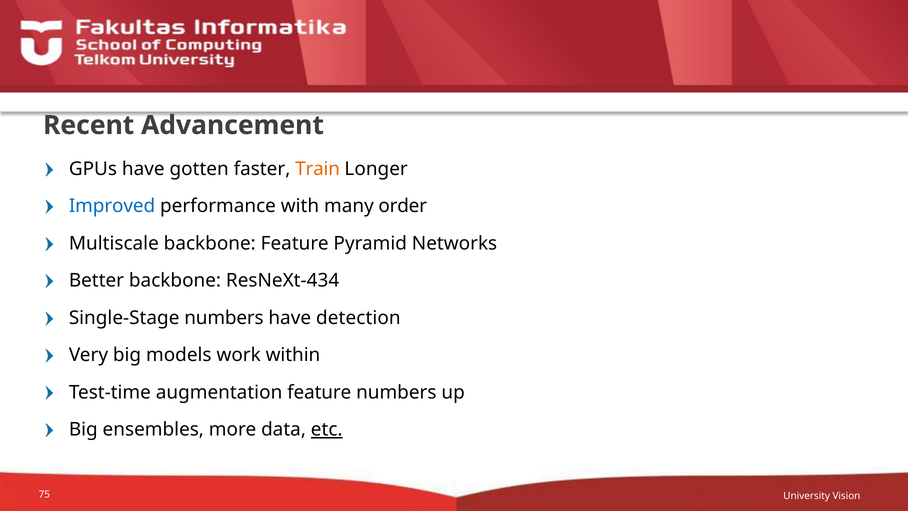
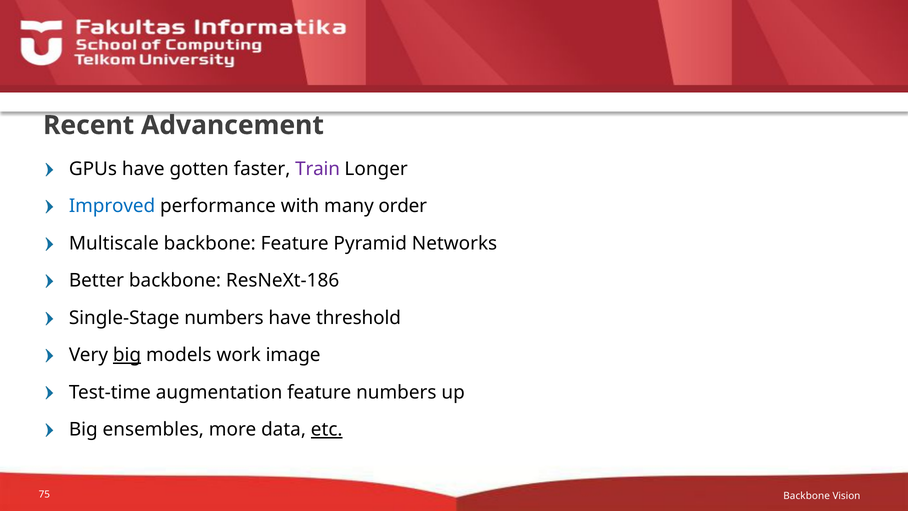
Train colour: orange -> purple
ResNeXt-434: ResNeXt-434 -> ResNeXt-186
detection: detection -> threshold
big at (127, 355) underline: none -> present
within: within -> image
University at (807, 496): University -> Backbone
